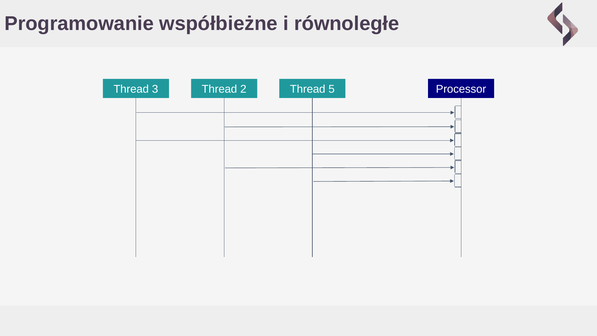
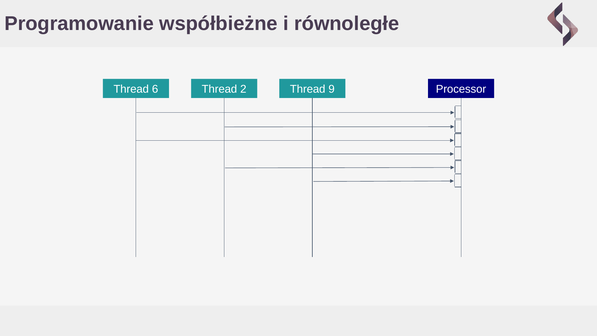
3: 3 -> 6
5: 5 -> 9
